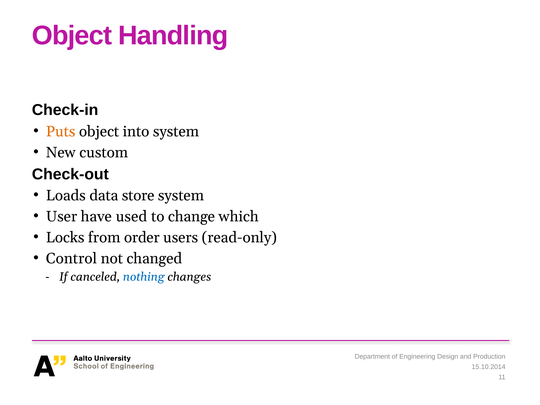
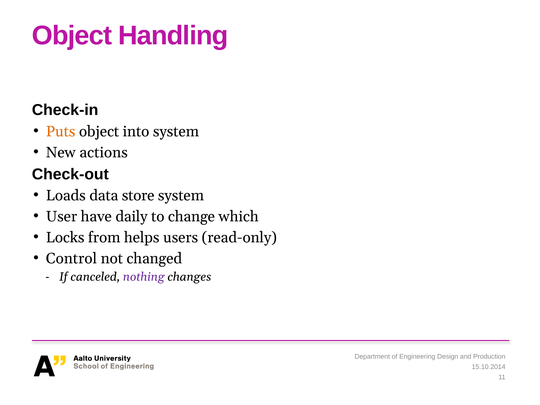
custom: custom -> actions
used: used -> daily
order: order -> helps
nothing colour: blue -> purple
